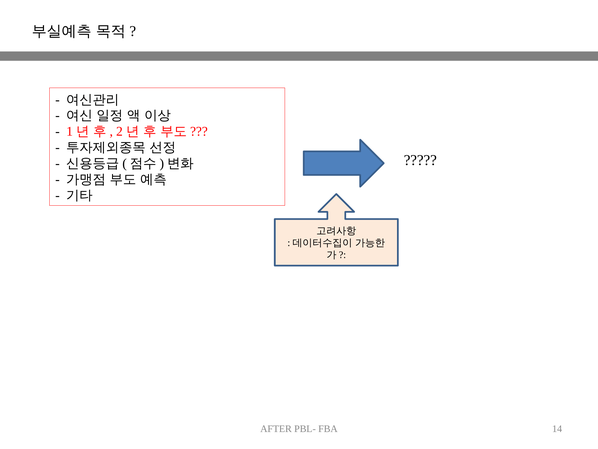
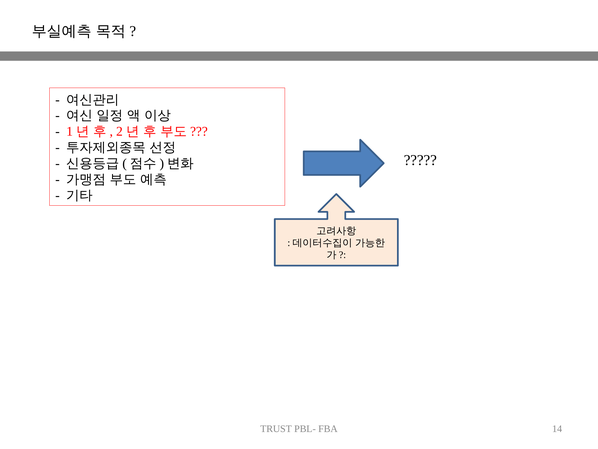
AFTER: AFTER -> TRUST
